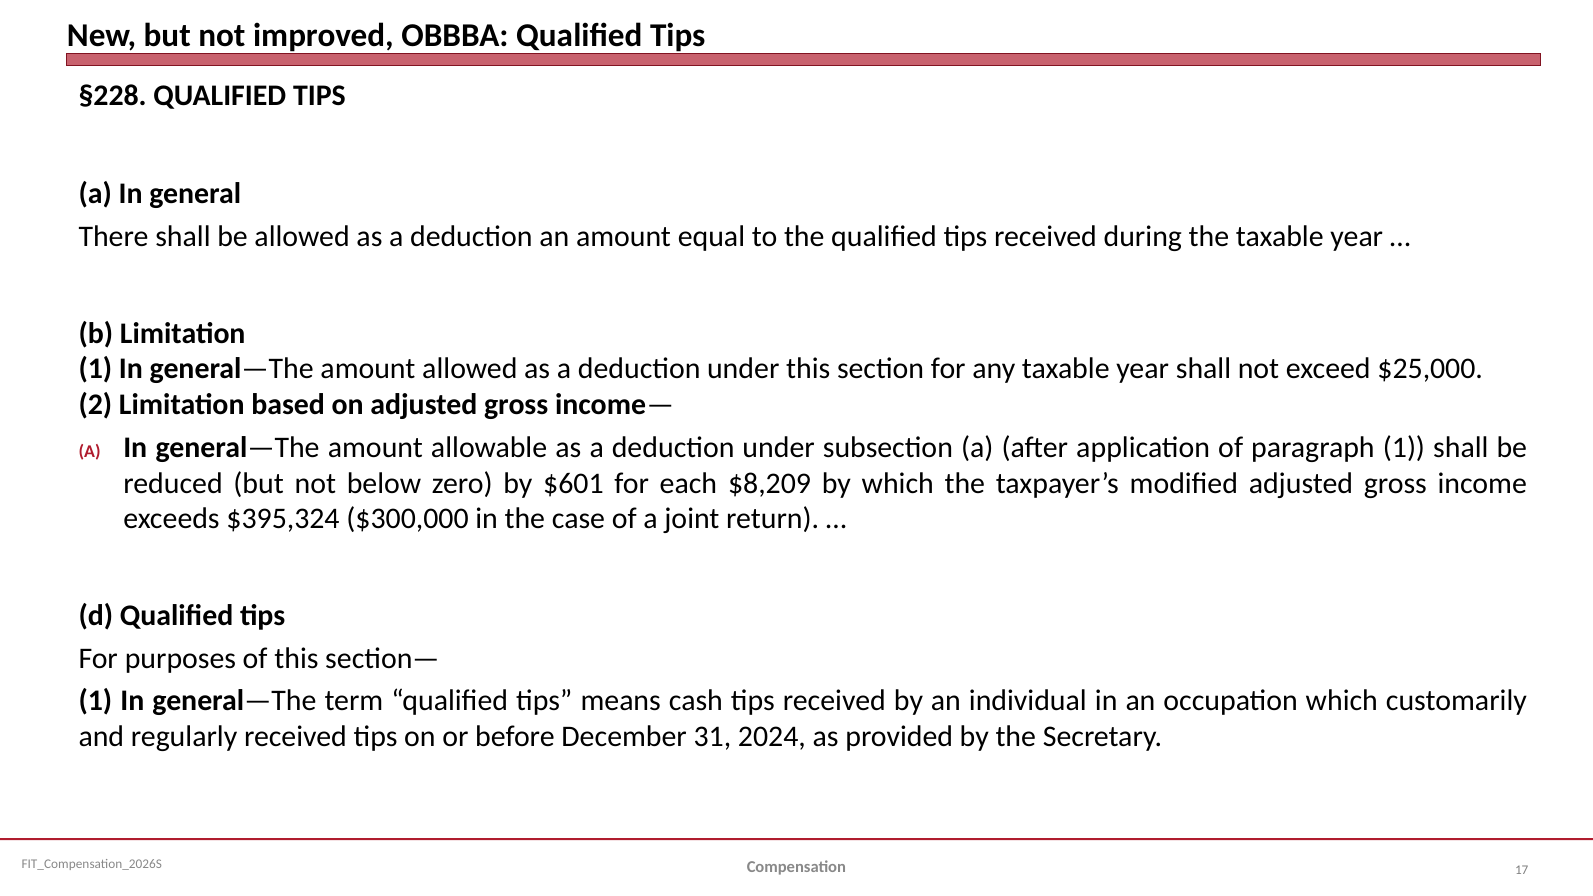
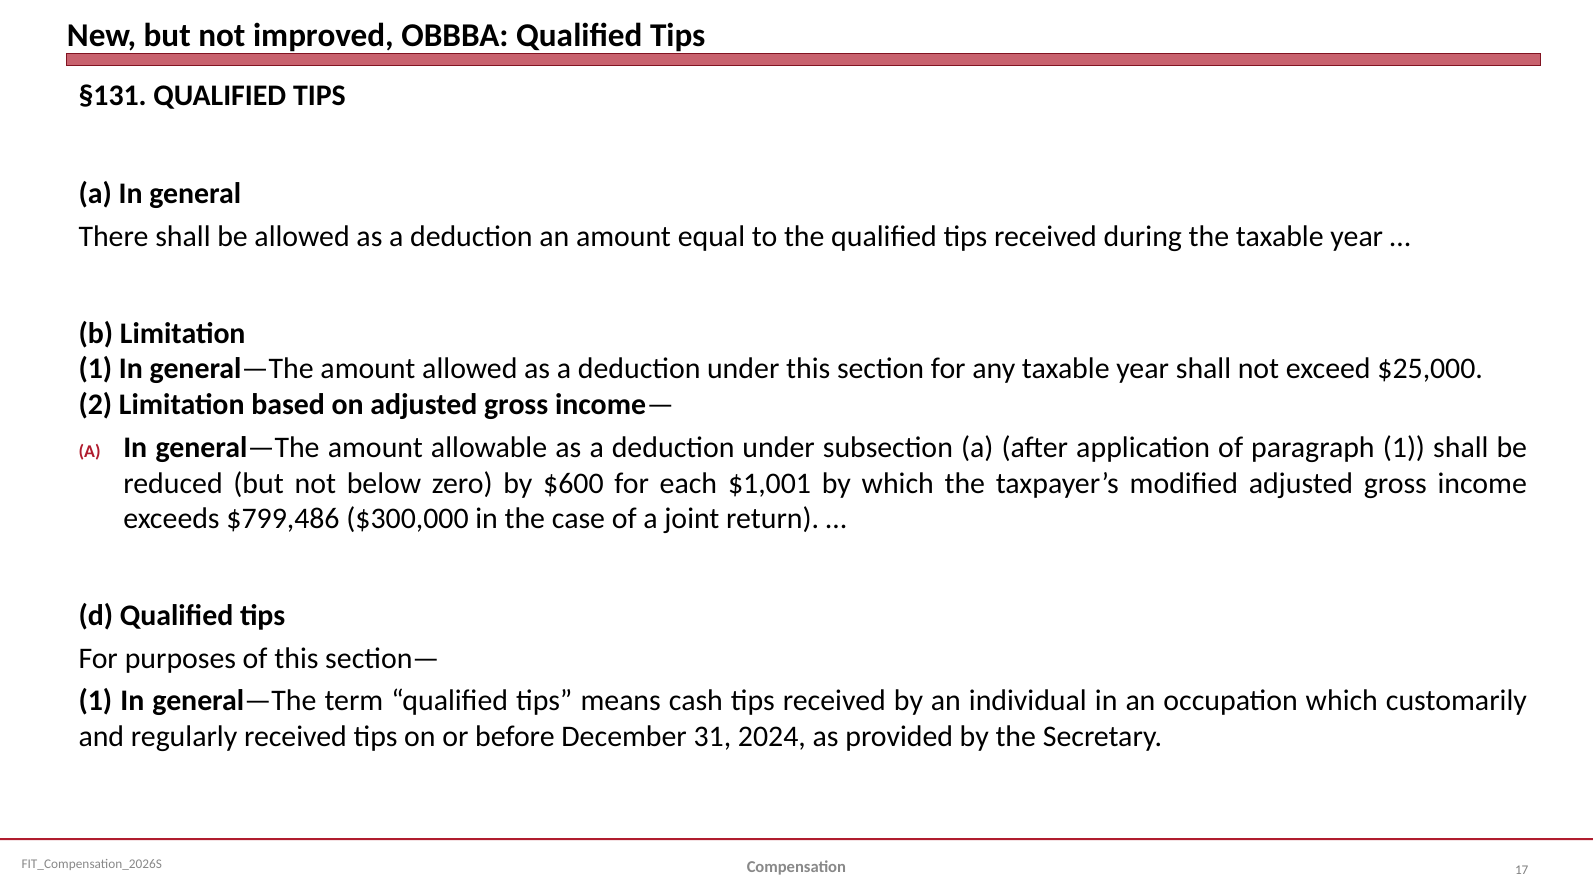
§228: §228 -> §131
$601: $601 -> $600
$8,209: $8,209 -> $1,001
$395,324: $395,324 -> $799,486
